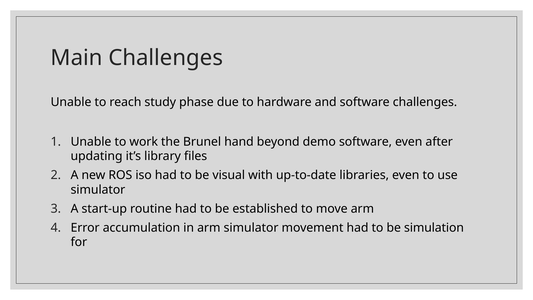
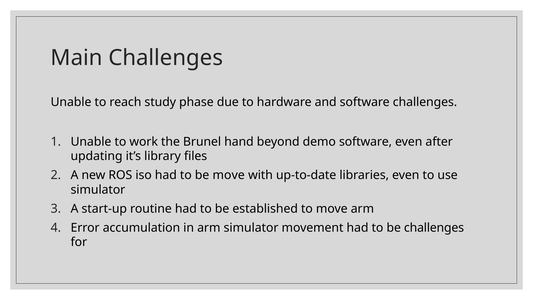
be visual: visual -> move
be simulation: simulation -> challenges
